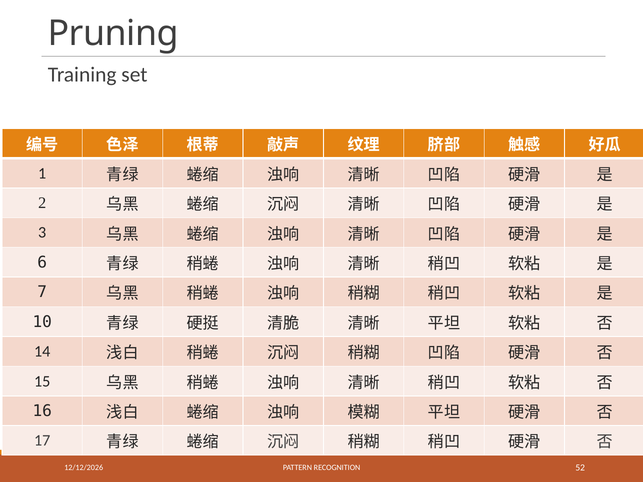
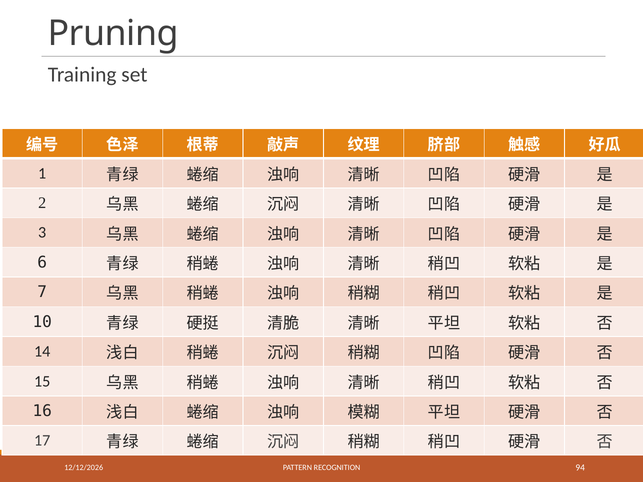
52: 52 -> 94
